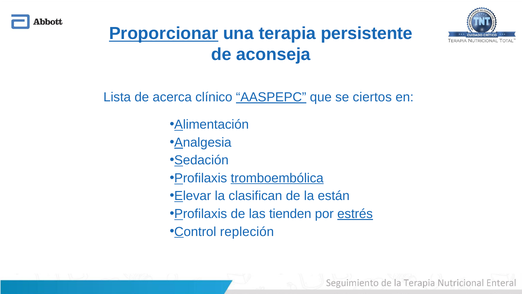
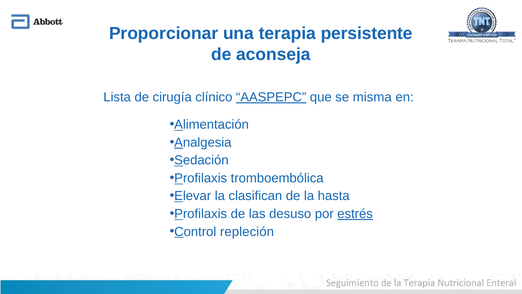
Proporcionar underline: present -> none
acerca: acerca -> cirugía
ciertos: ciertos -> misma
tromboembólica underline: present -> none
están: están -> hasta
tienden: tienden -> desuso
